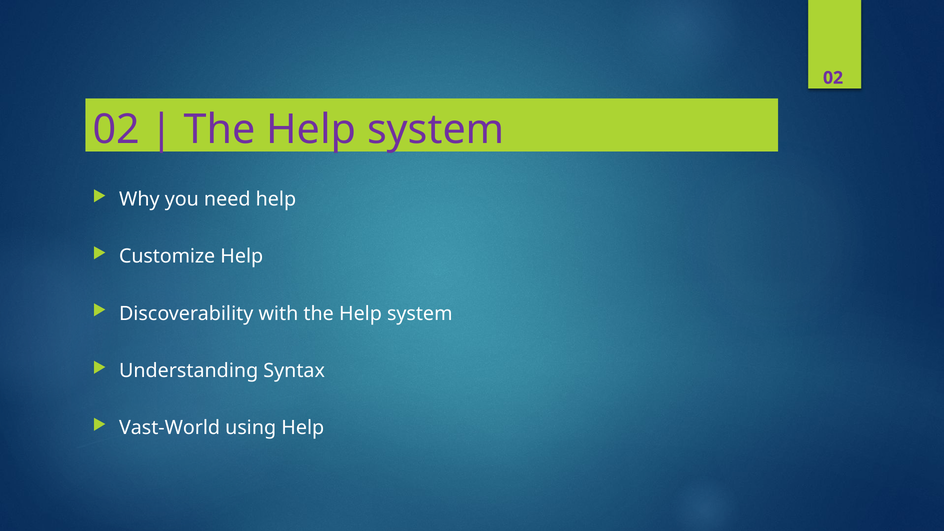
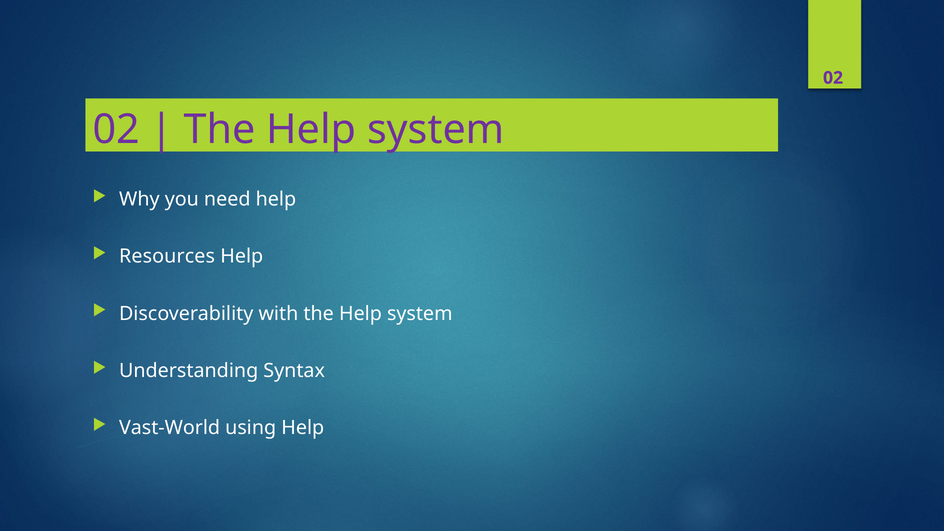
Customize: Customize -> Resources
